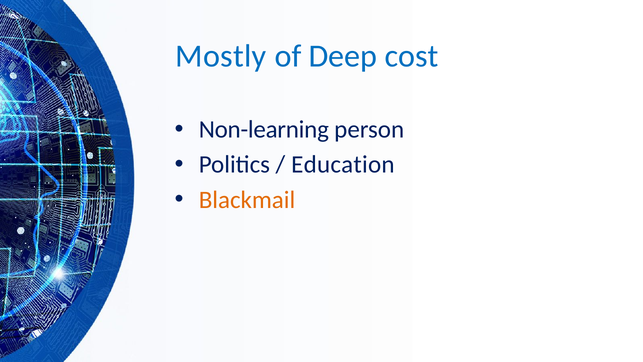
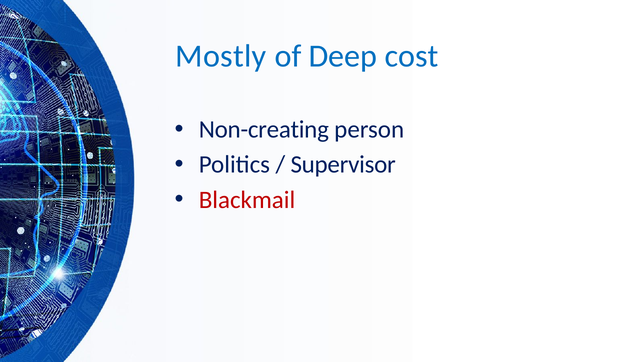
Non-learning: Non-learning -> Non-creating
Education: Education -> Supervisor
Blackmail colour: orange -> red
